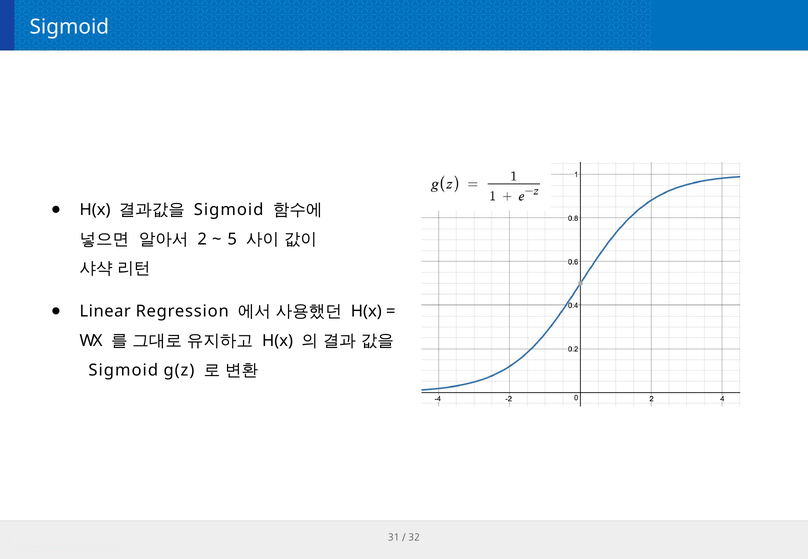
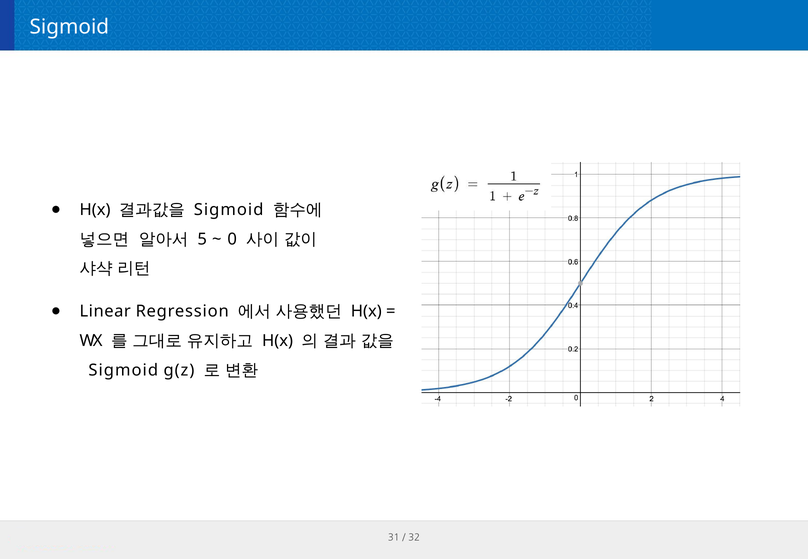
2: 2 -> 5
5: 5 -> 0
